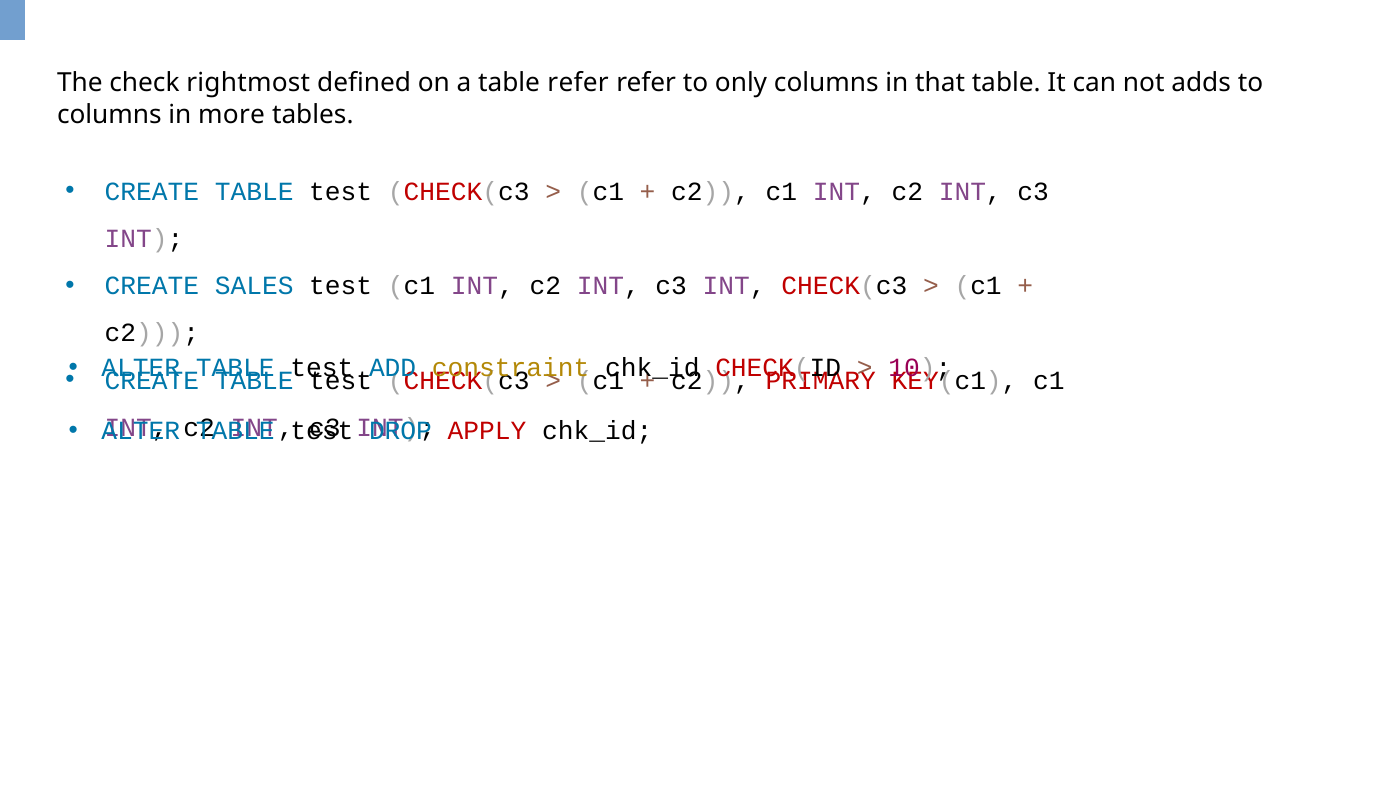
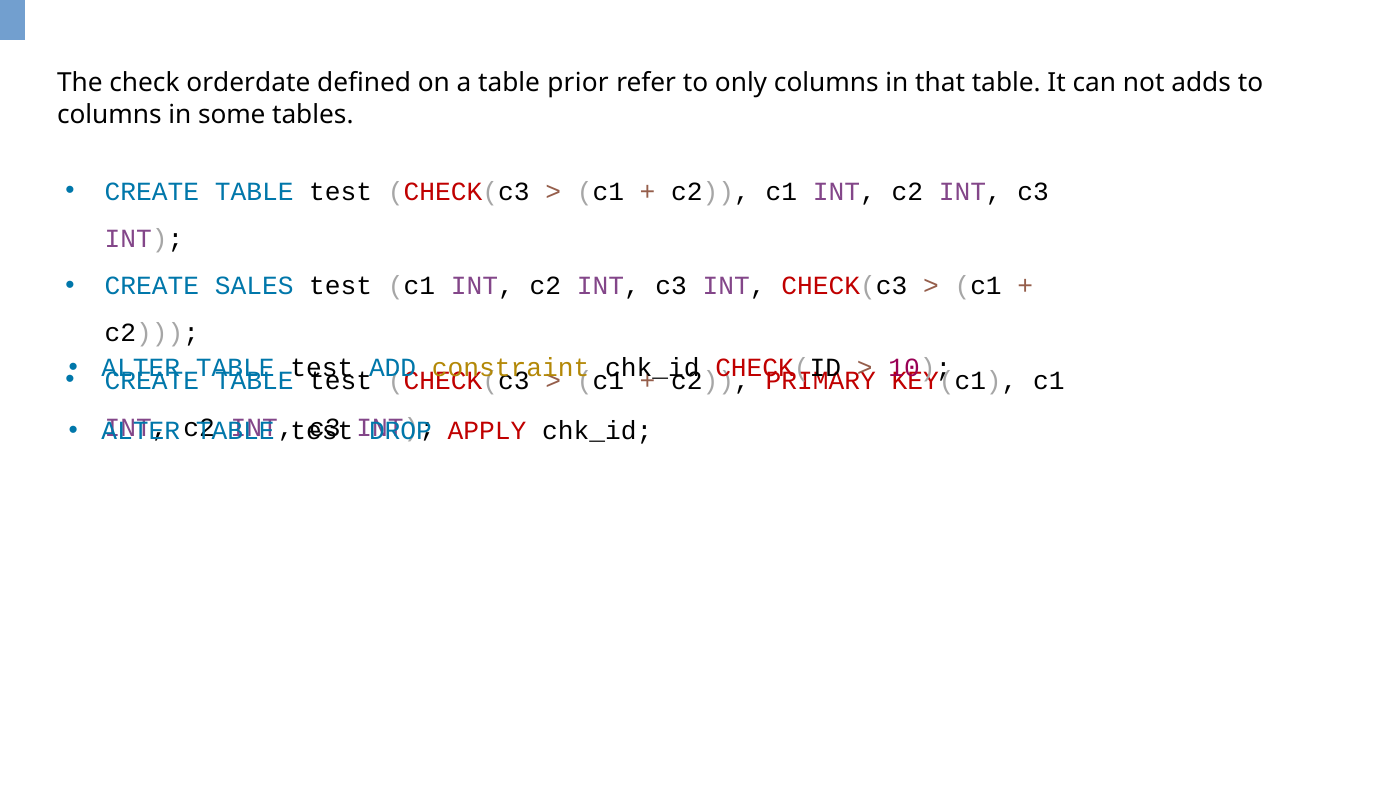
rightmost: rightmost -> orderdate
table refer: refer -> prior
more: more -> some
